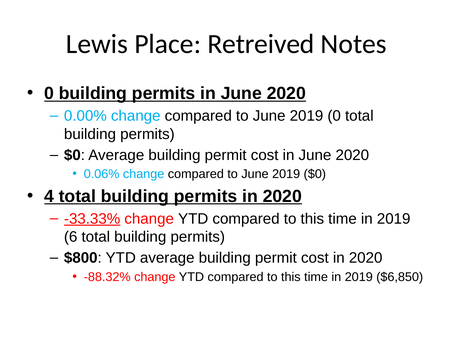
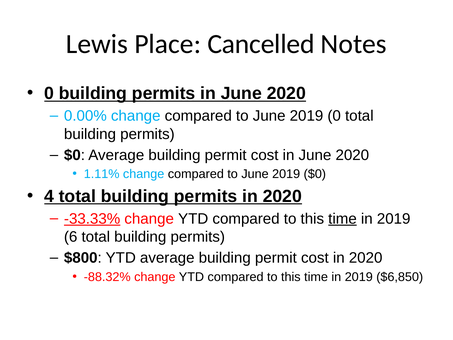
Retreived: Retreived -> Cancelled
0.06%: 0.06% -> 1.11%
time at (343, 219) underline: none -> present
